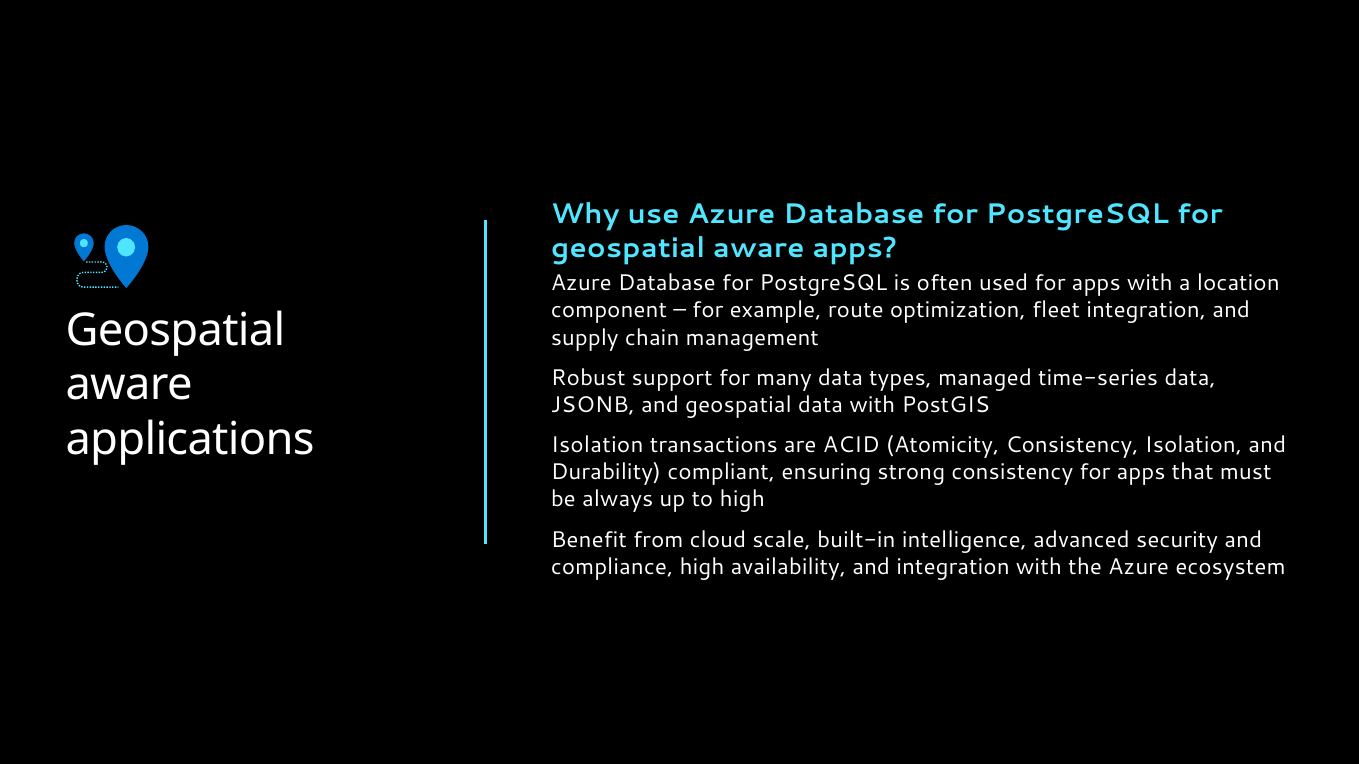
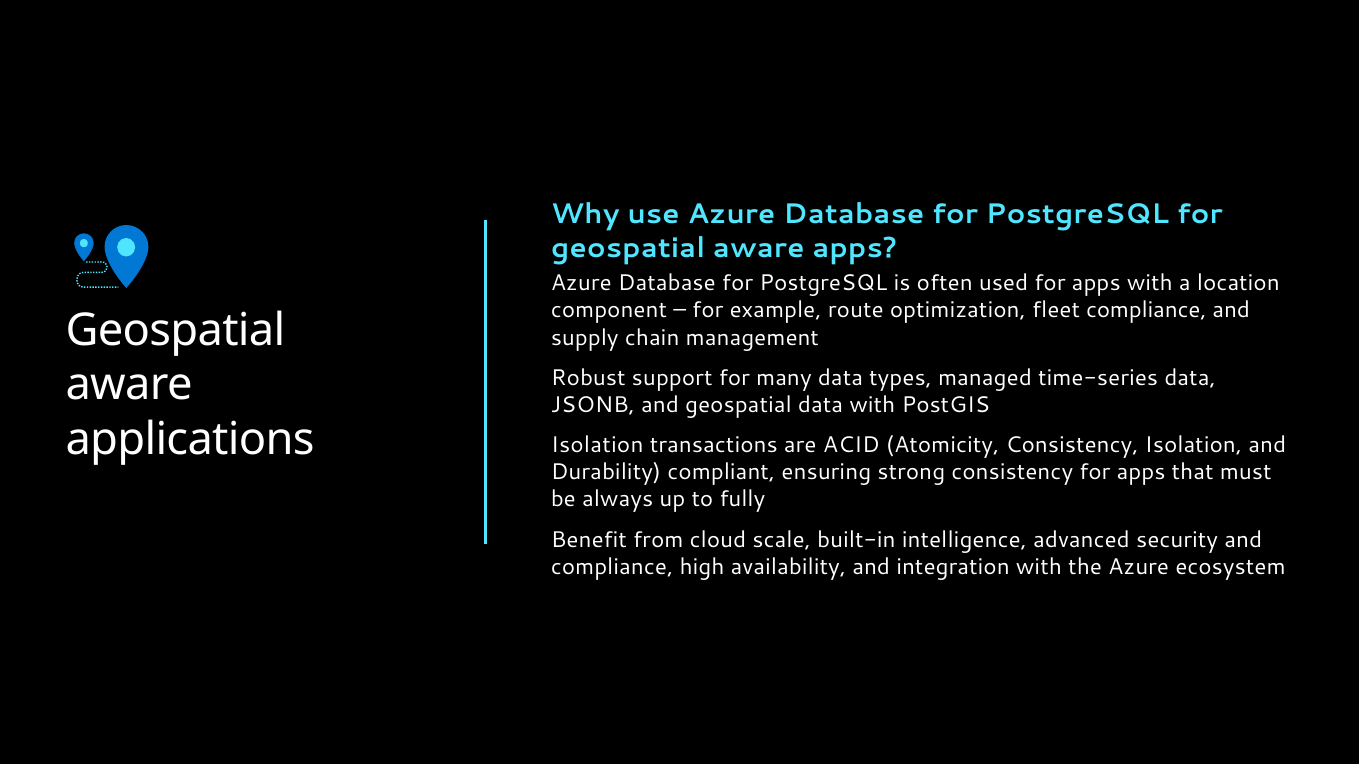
fleet integration: integration -> compliance
to high: high -> fully
